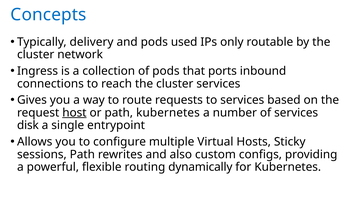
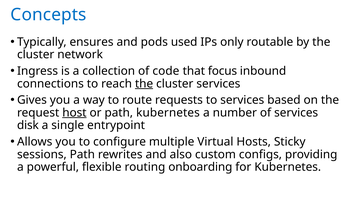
delivery: delivery -> ensures
of pods: pods -> code
ports: ports -> focus
the at (144, 84) underline: none -> present
dynamically: dynamically -> onboarding
